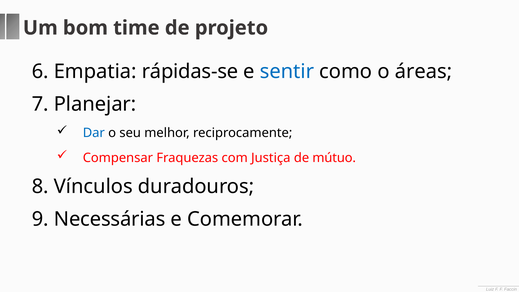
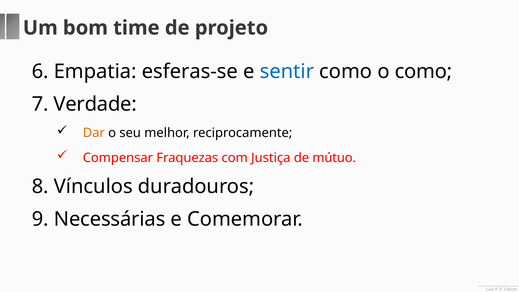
rápidas-se: rápidas-se -> esferas-se
o áreas: áreas -> como
Planejar: Planejar -> Verdade
Dar colour: blue -> orange
